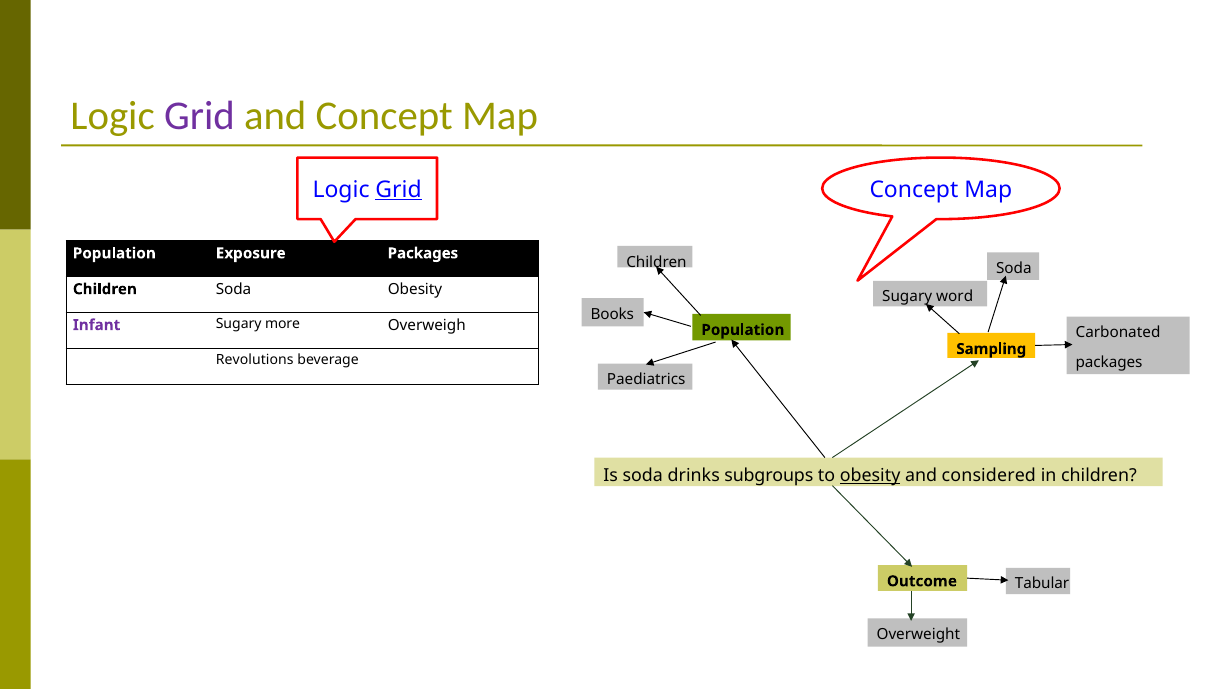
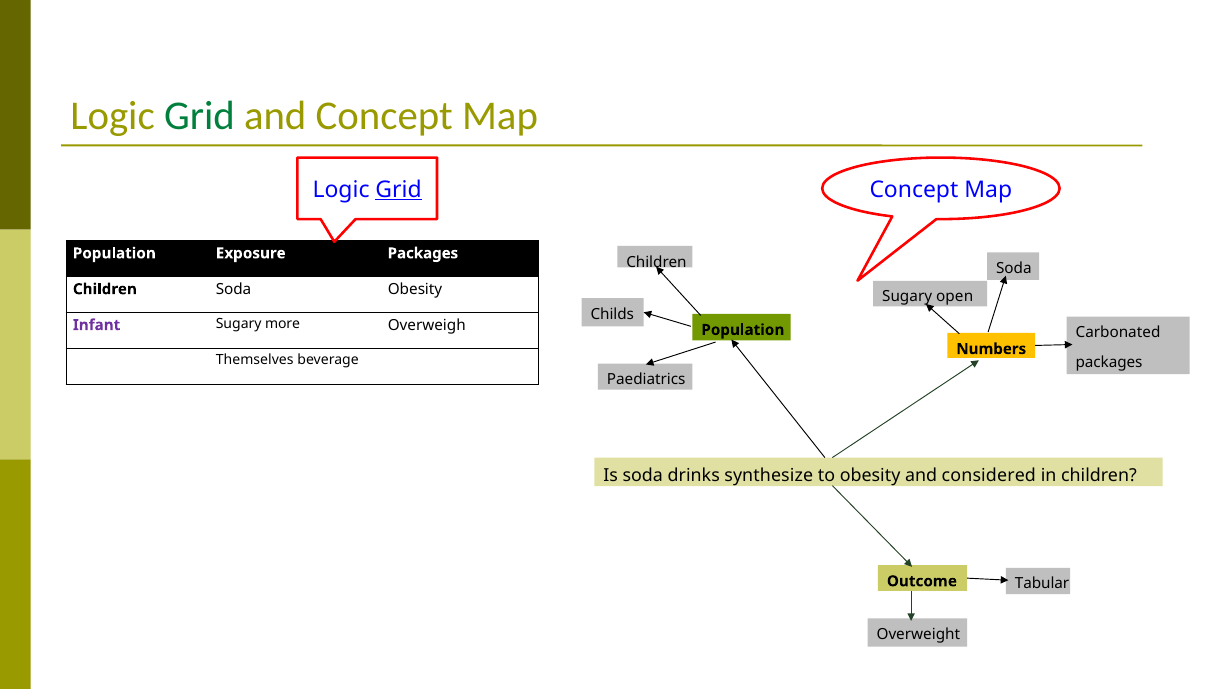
Grid at (199, 116) colour: purple -> green
word: word -> open
Books: Books -> Childs
Sampling: Sampling -> Numbers
Revolutions: Revolutions -> Themselves
subgroups: subgroups -> synthesize
obesity at (870, 475) underline: present -> none
